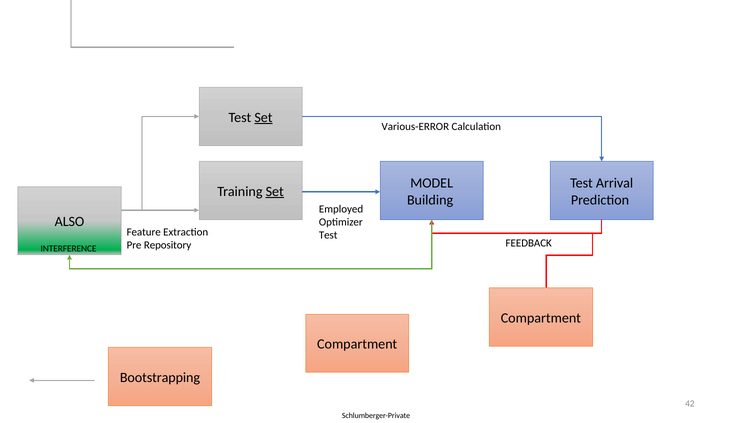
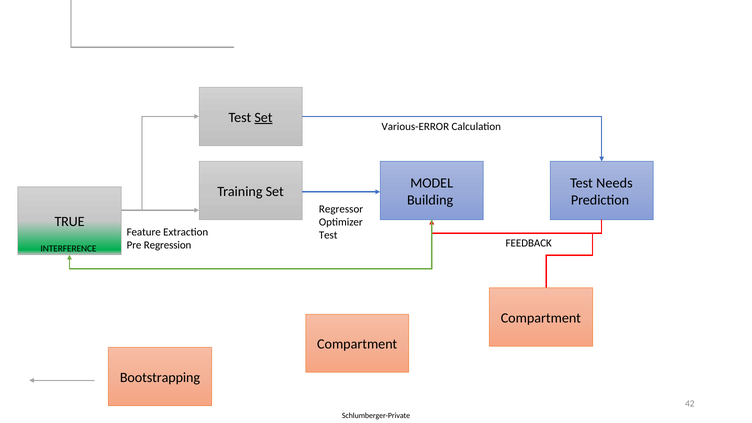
Arrival: Arrival -> Needs
Set at (275, 192) underline: present -> none
Employed: Employed -> Regressor
ALSO: ALSO -> TRUE
Repository: Repository -> Regression
